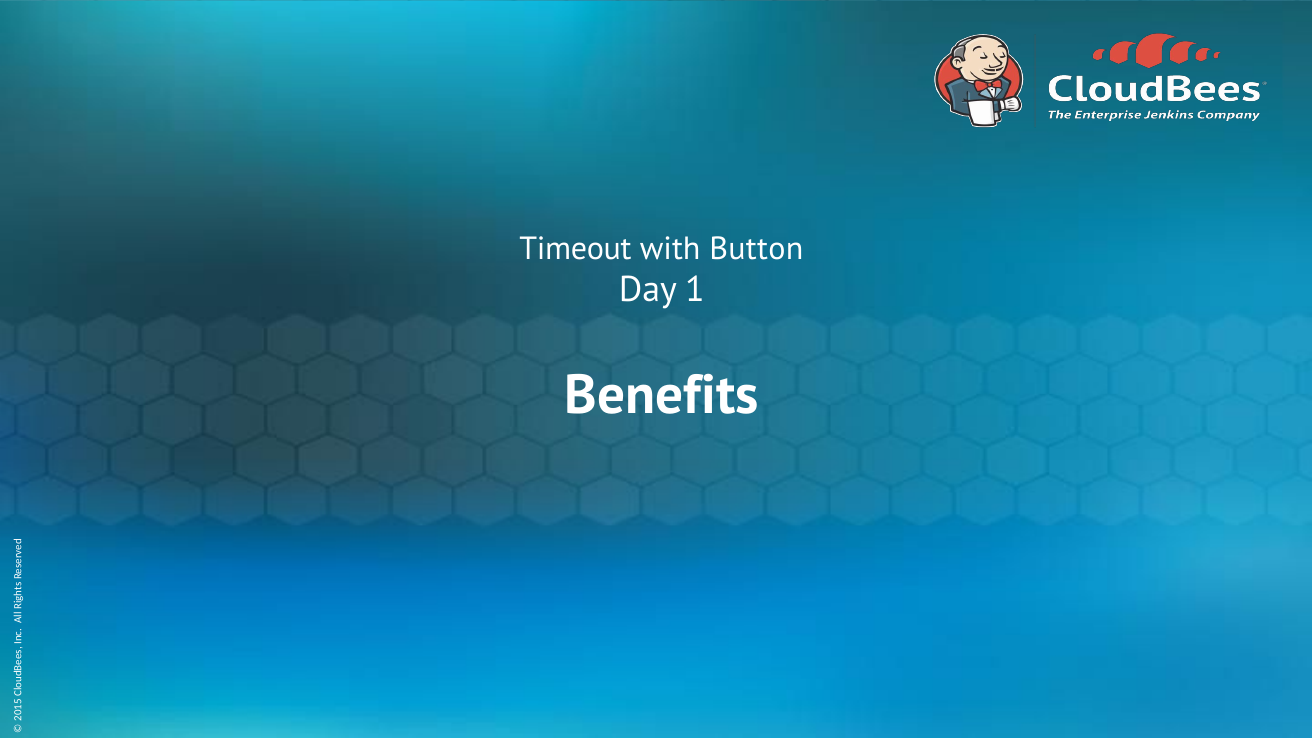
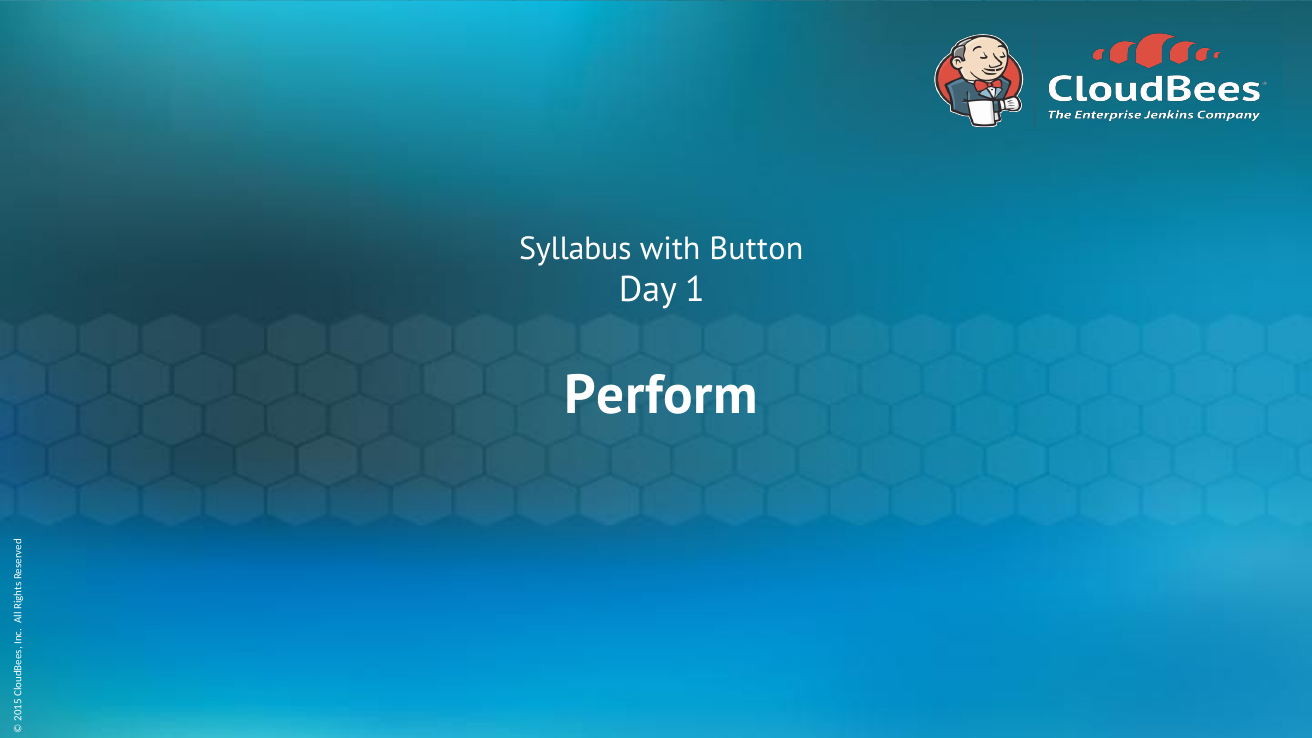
Timeout: Timeout -> Syllabus
Benefits: Benefits -> Perform
